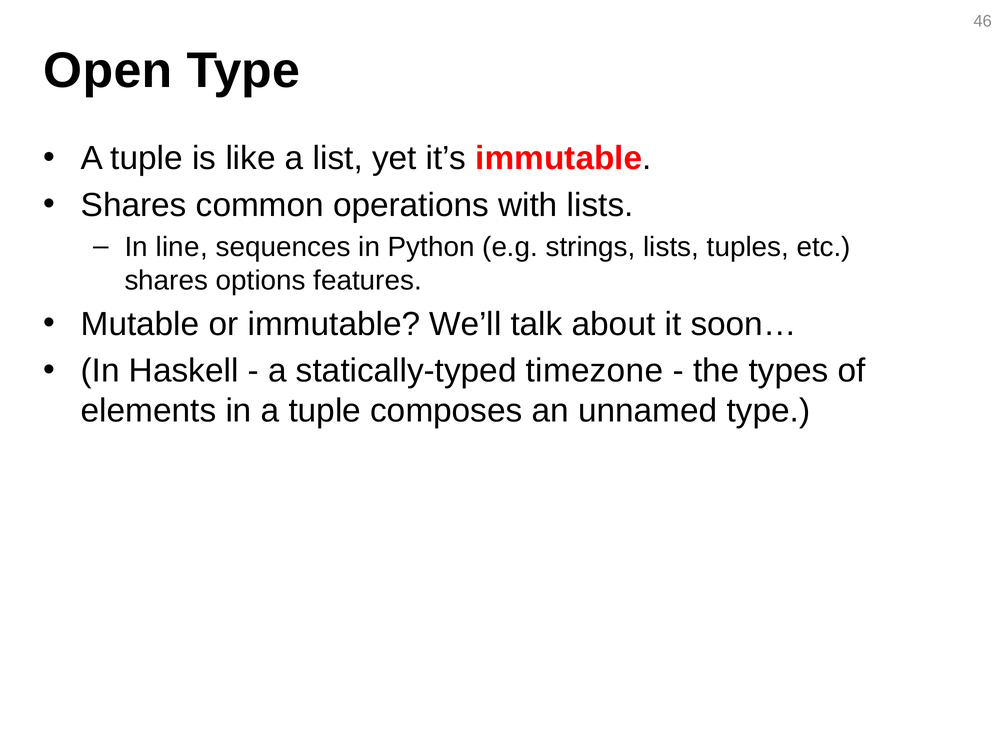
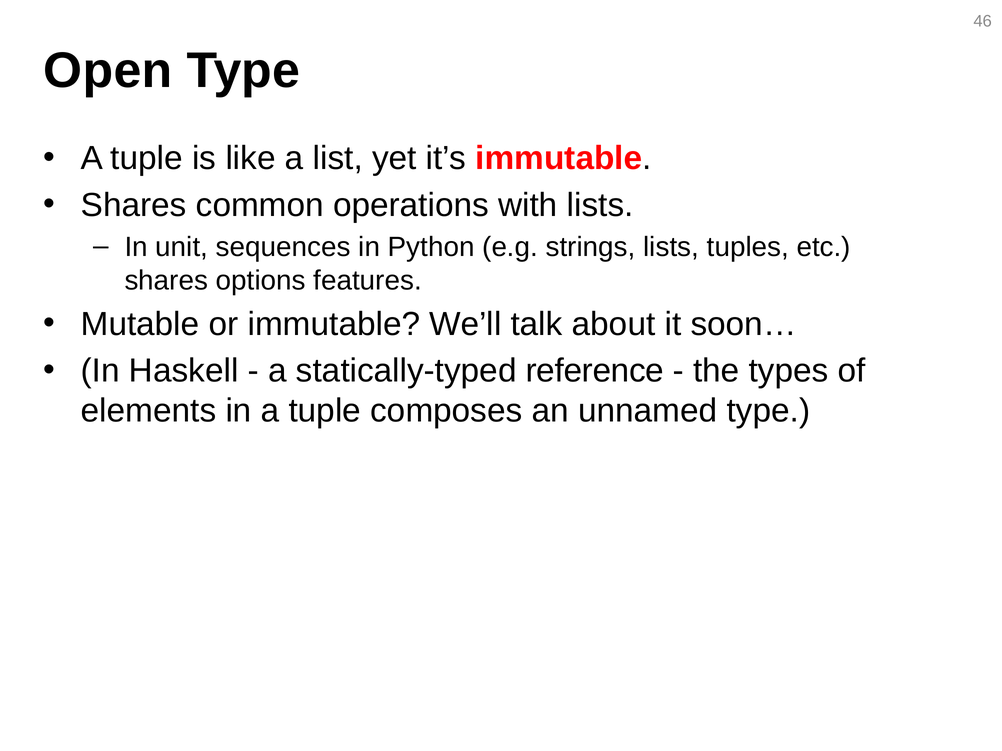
line: line -> unit
timezone: timezone -> reference
